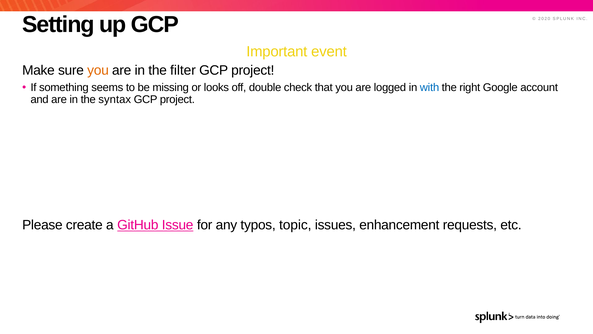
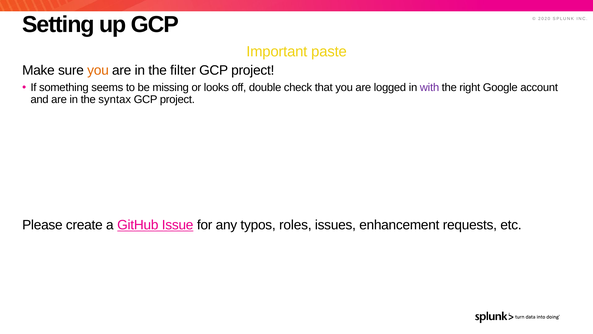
event: event -> paste
with colour: blue -> purple
topic: topic -> roles
